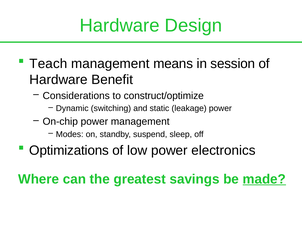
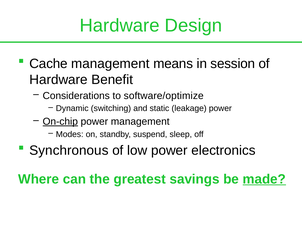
Teach: Teach -> Cache
construct/optimize: construct/optimize -> software/optimize
On-chip underline: none -> present
Optimizations: Optimizations -> Synchronous
